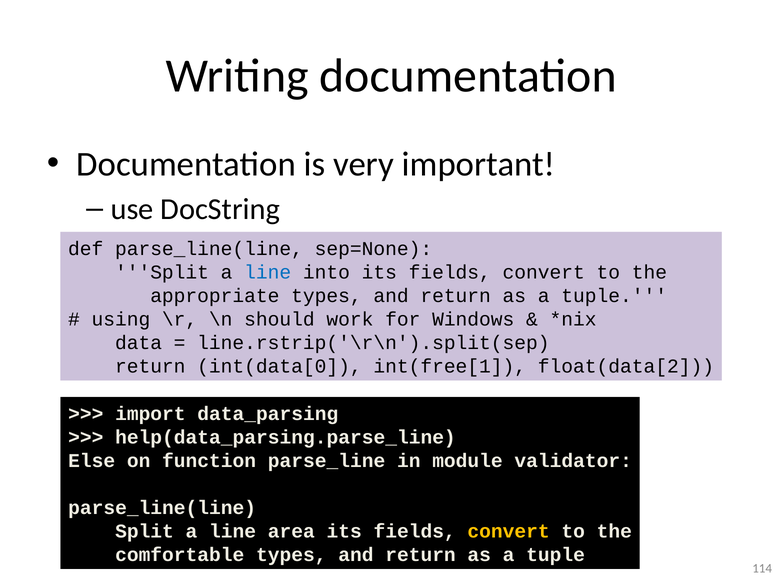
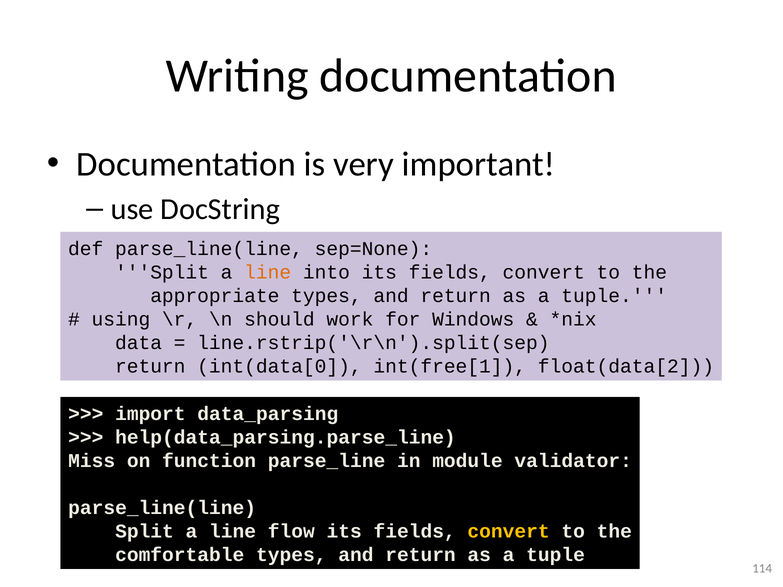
line at (268, 272) colour: blue -> orange
Else: Else -> Miss
area: area -> flow
